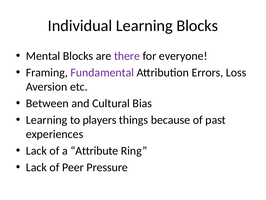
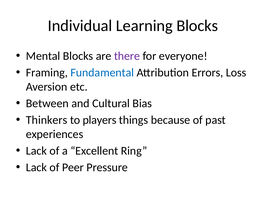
Fundamental colour: purple -> blue
Learning at (47, 120): Learning -> Thinkers
Attribute: Attribute -> Excellent
